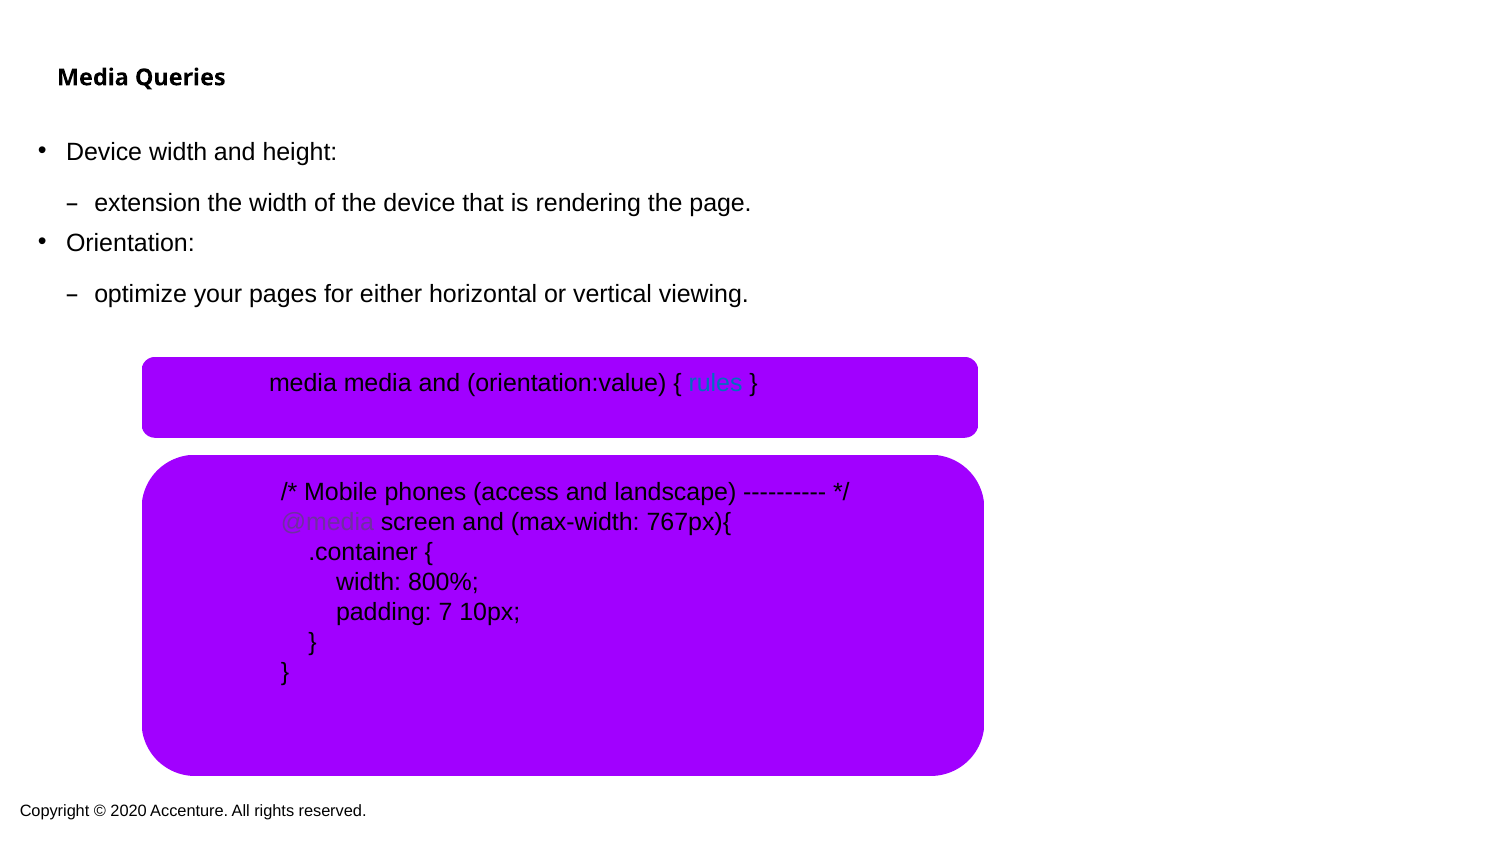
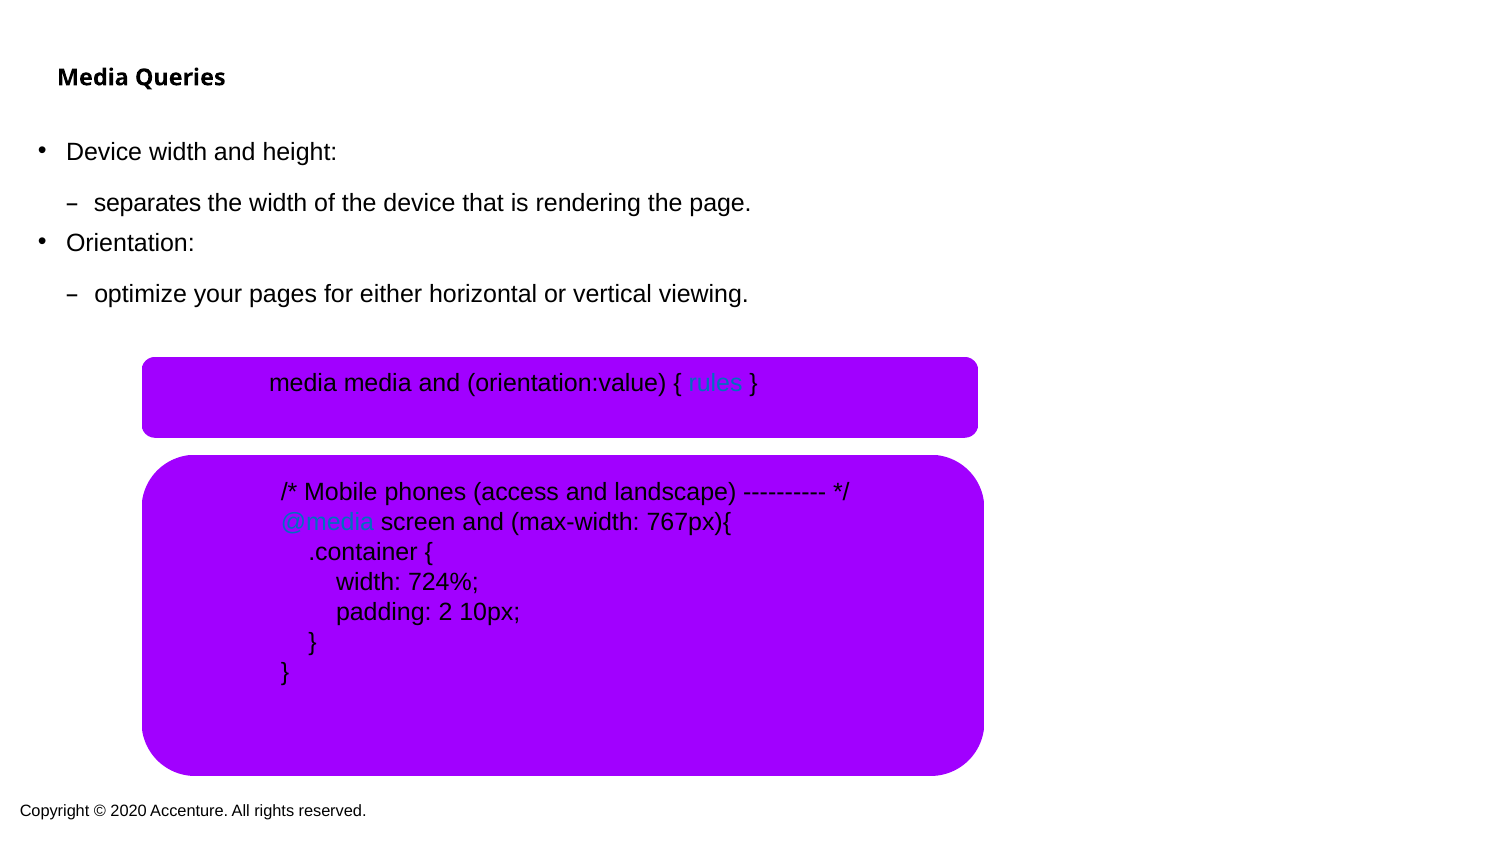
extension: extension -> separates
@media colour: purple -> blue
800%: 800% -> 724%
7: 7 -> 2
